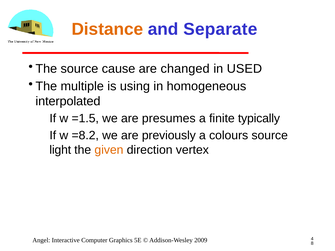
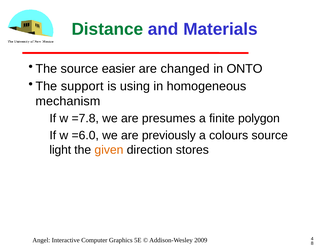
Distance colour: orange -> green
Separate: Separate -> Materials
cause: cause -> easier
USED: USED -> ONTO
multiple: multiple -> support
interpolated: interpolated -> mechanism
=1.5: =1.5 -> =7.8
typically: typically -> polygon
=8.2: =8.2 -> =6.0
vertex: vertex -> stores
